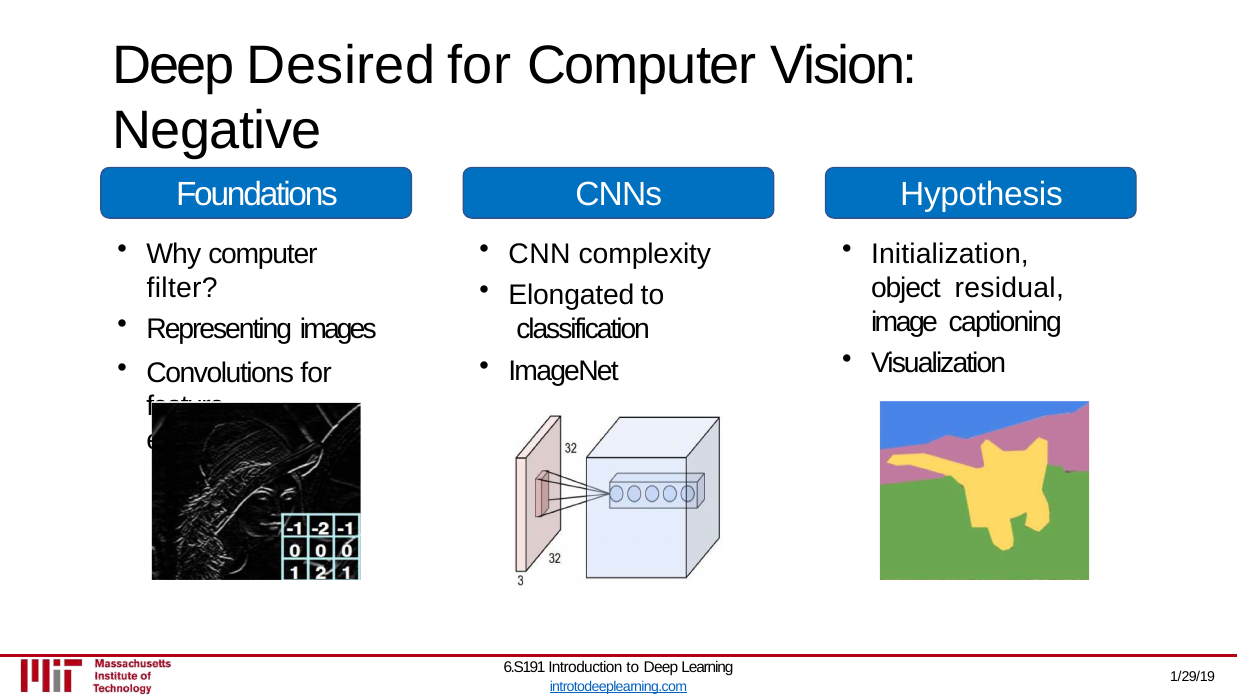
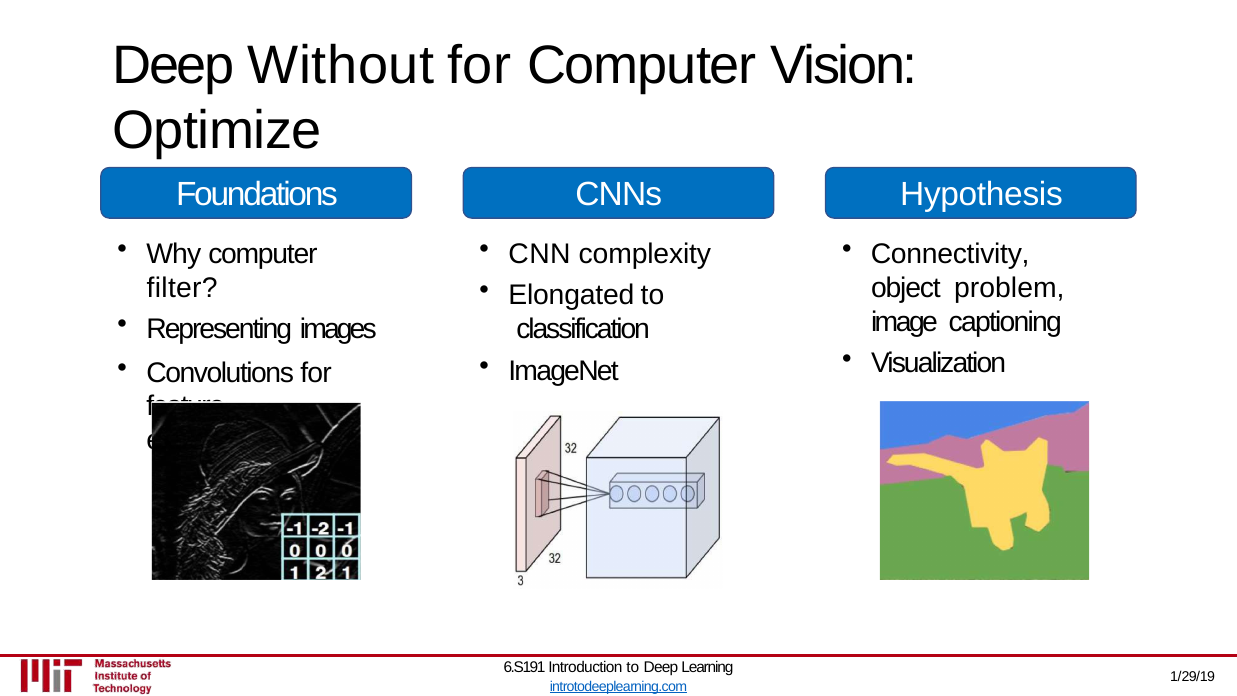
Desired: Desired -> Without
Negative: Negative -> Optimize
Initialization: Initialization -> Connectivity
residual: residual -> problem
